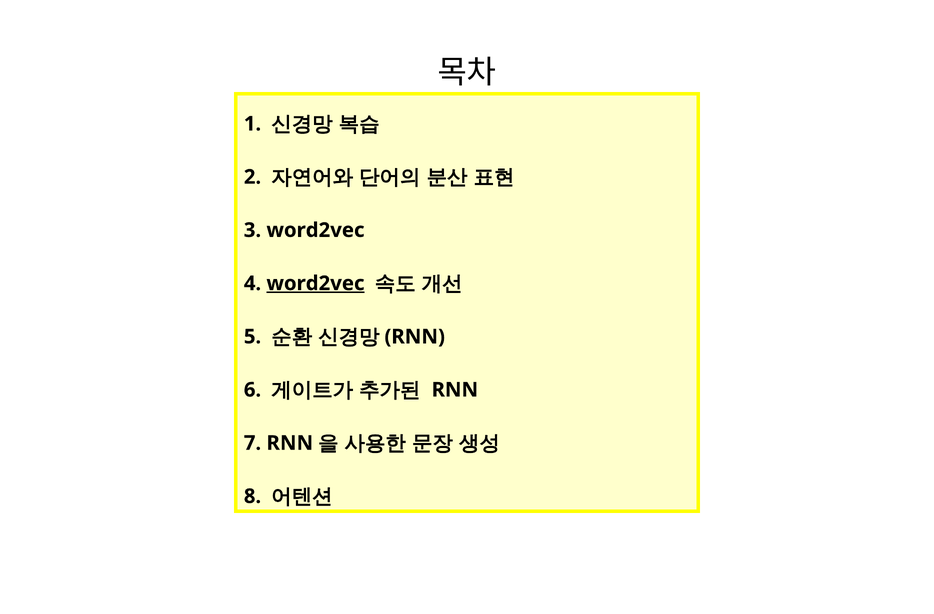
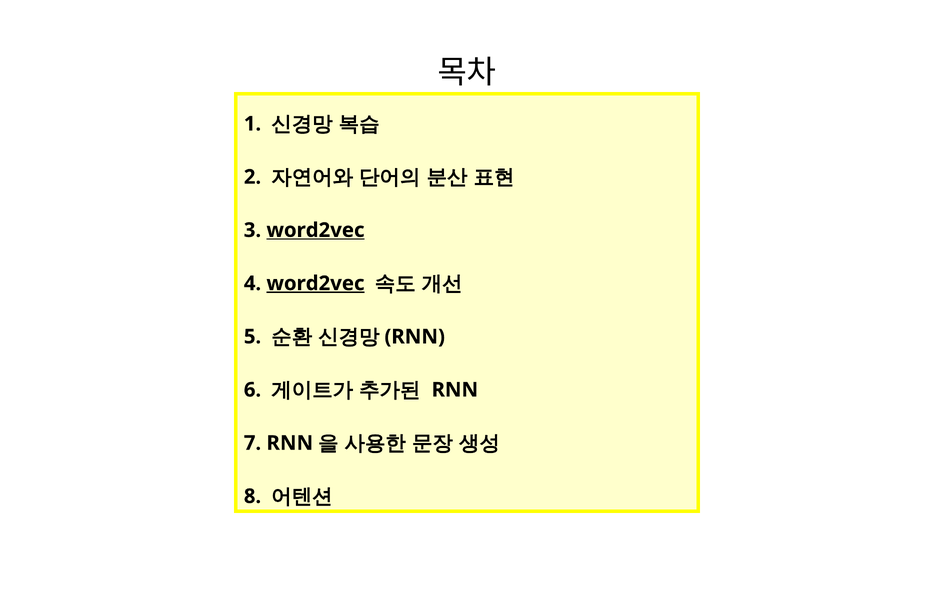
word2vec at (315, 230) underline: none -> present
